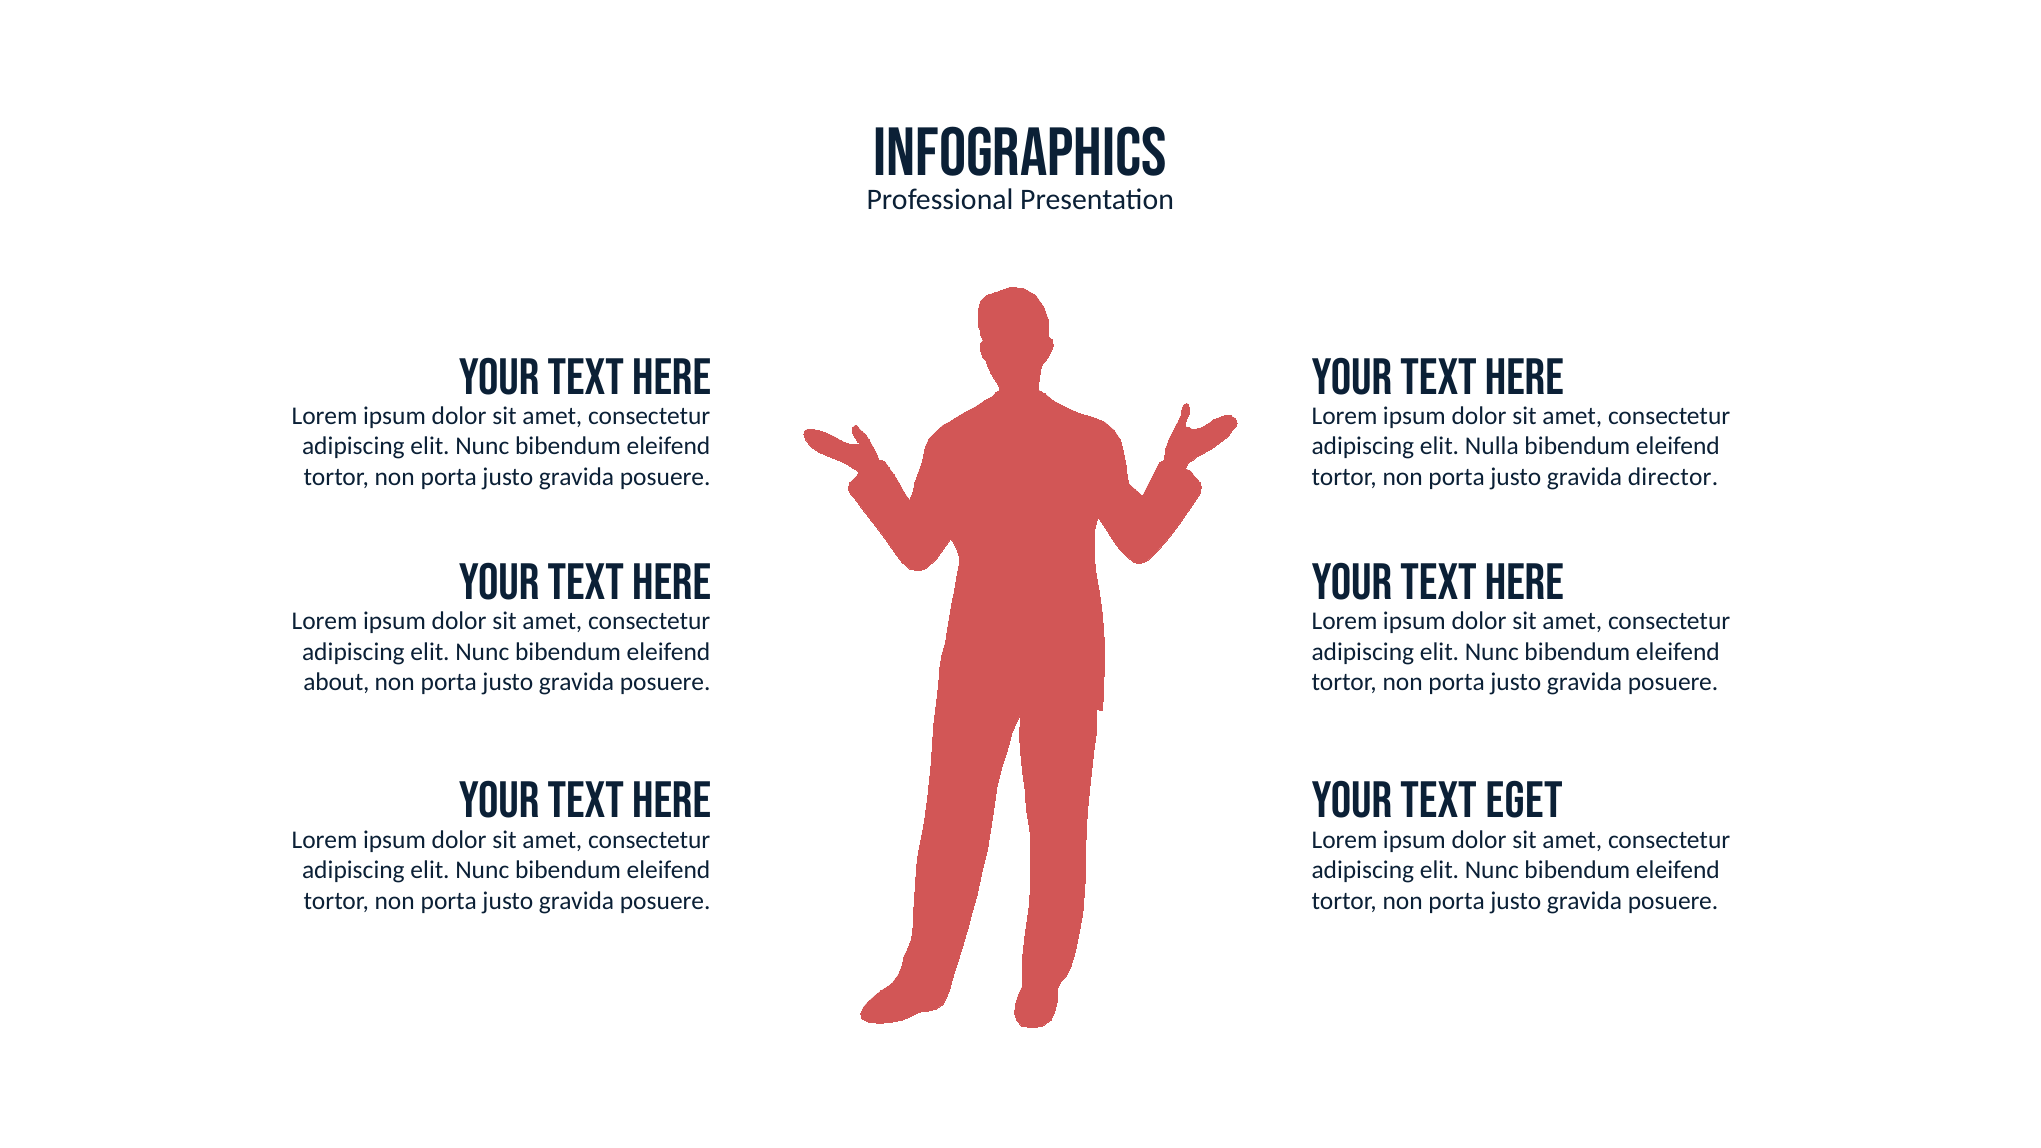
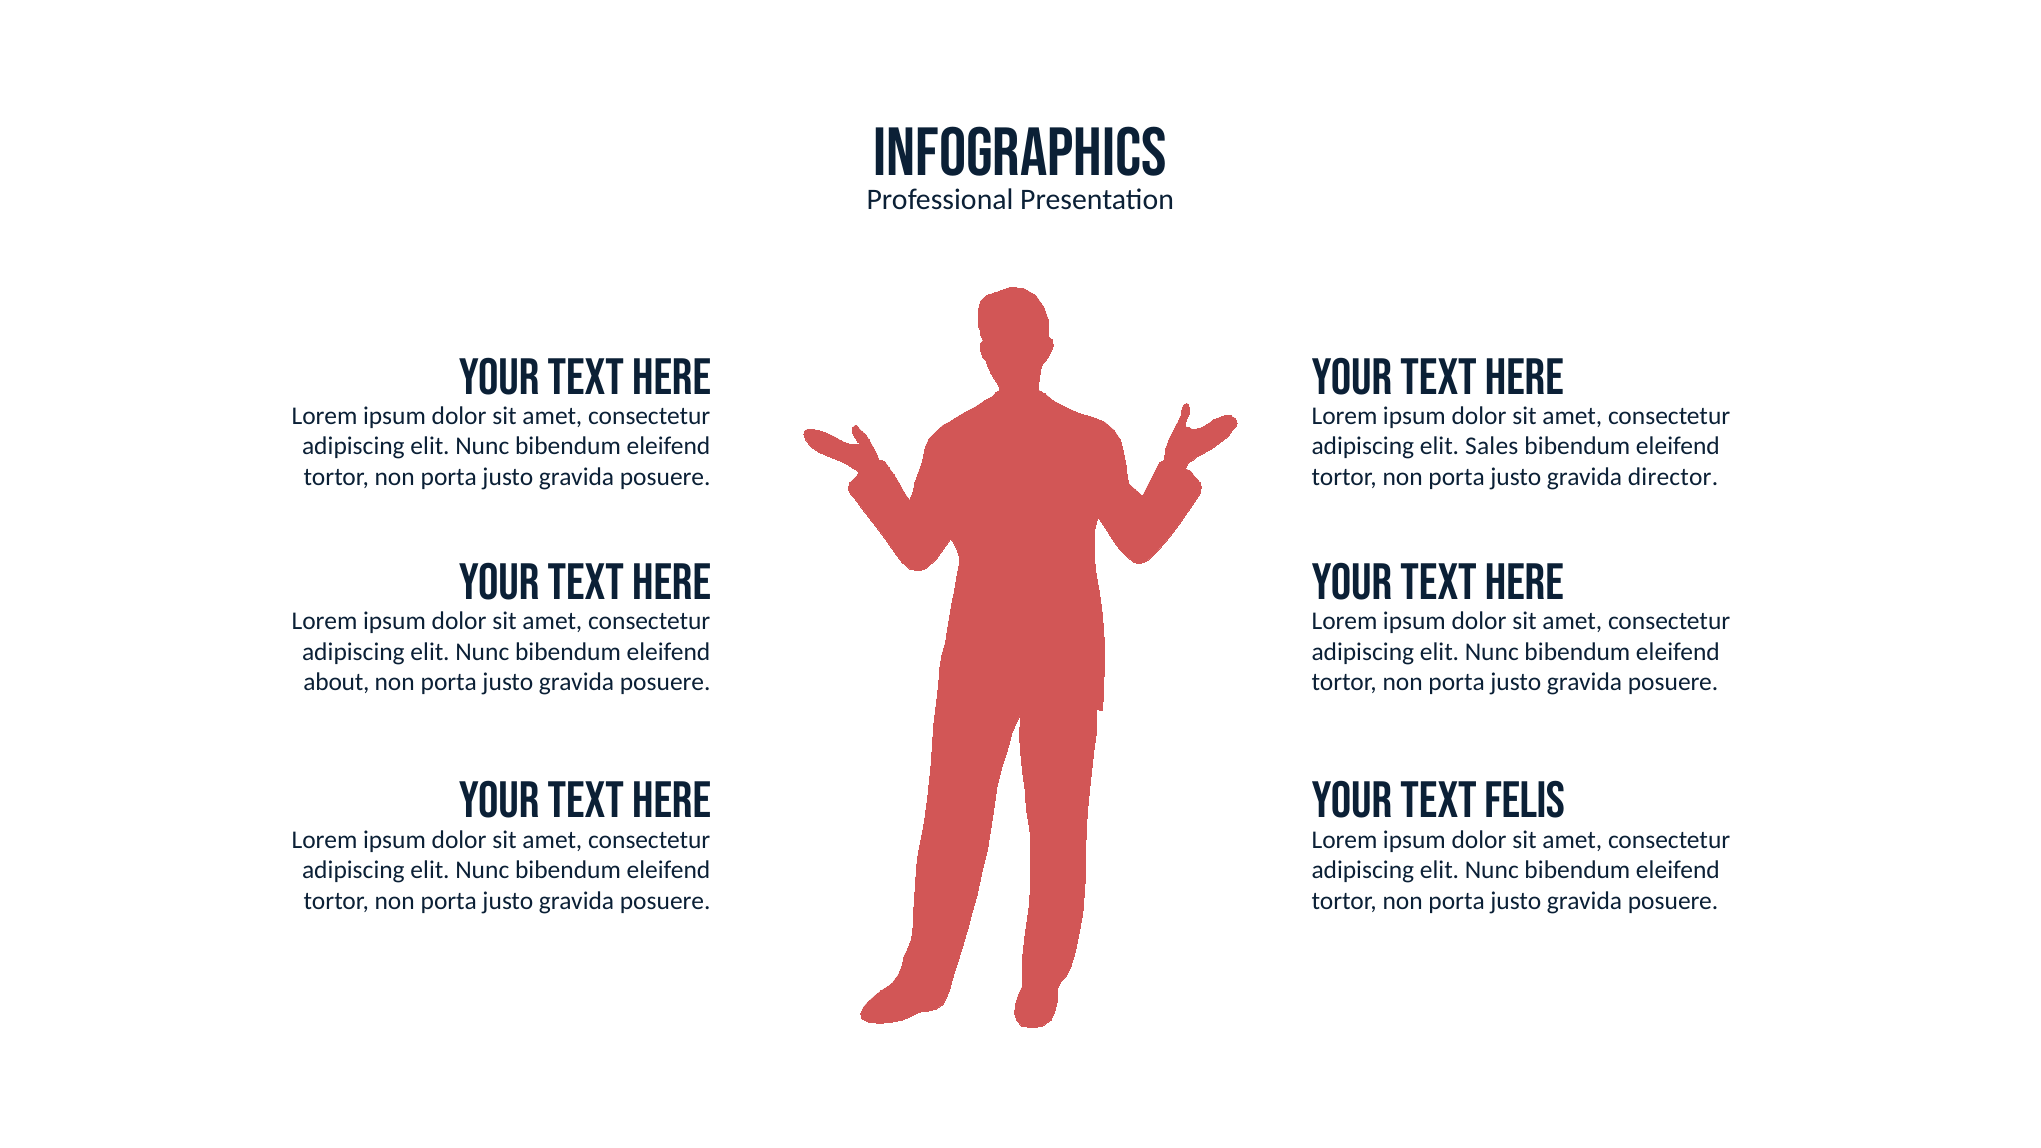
Nulla: Nulla -> Sales
eget: eget -> felis
